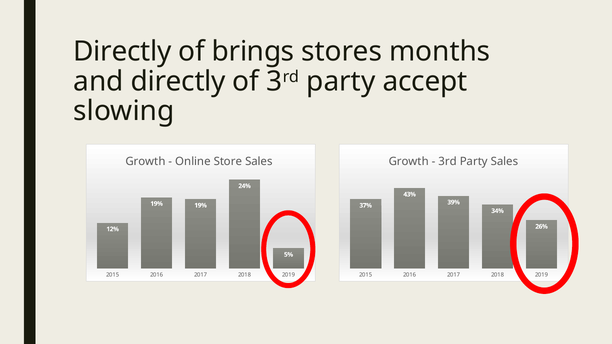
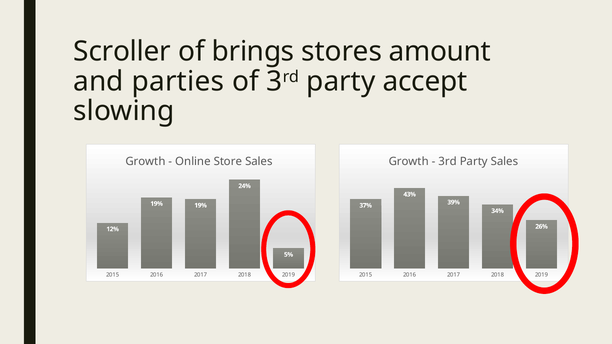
Directly at (122, 51): Directly -> Scroller
months: months -> amount
and directly: directly -> parties
